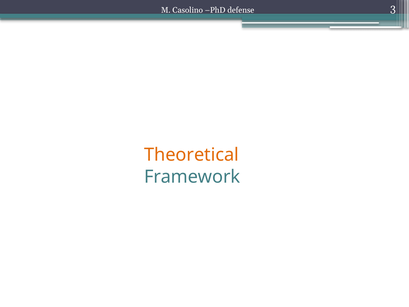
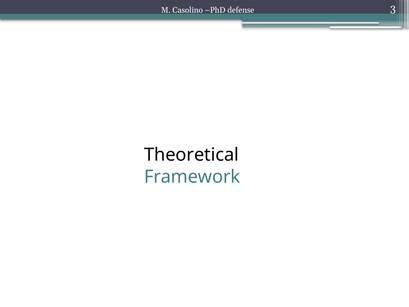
Theoretical colour: orange -> black
